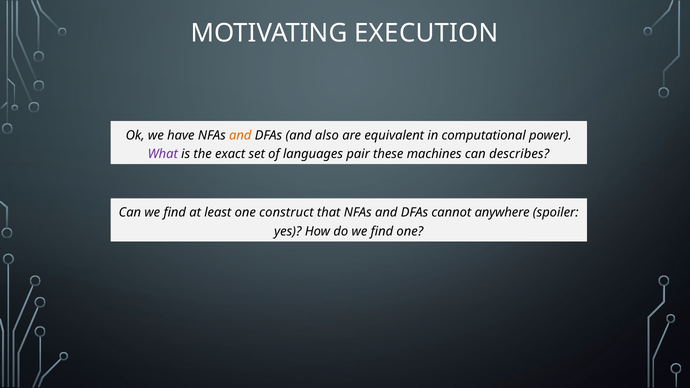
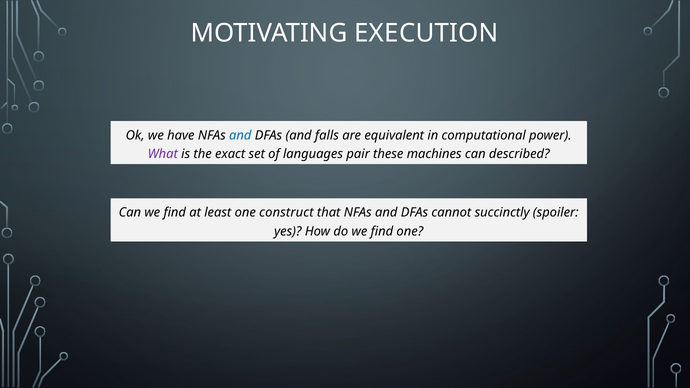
and at (240, 135) colour: orange -> blue
also: also -> falls
describes: describes -> described
anywhere: anywhere -> succinctly
